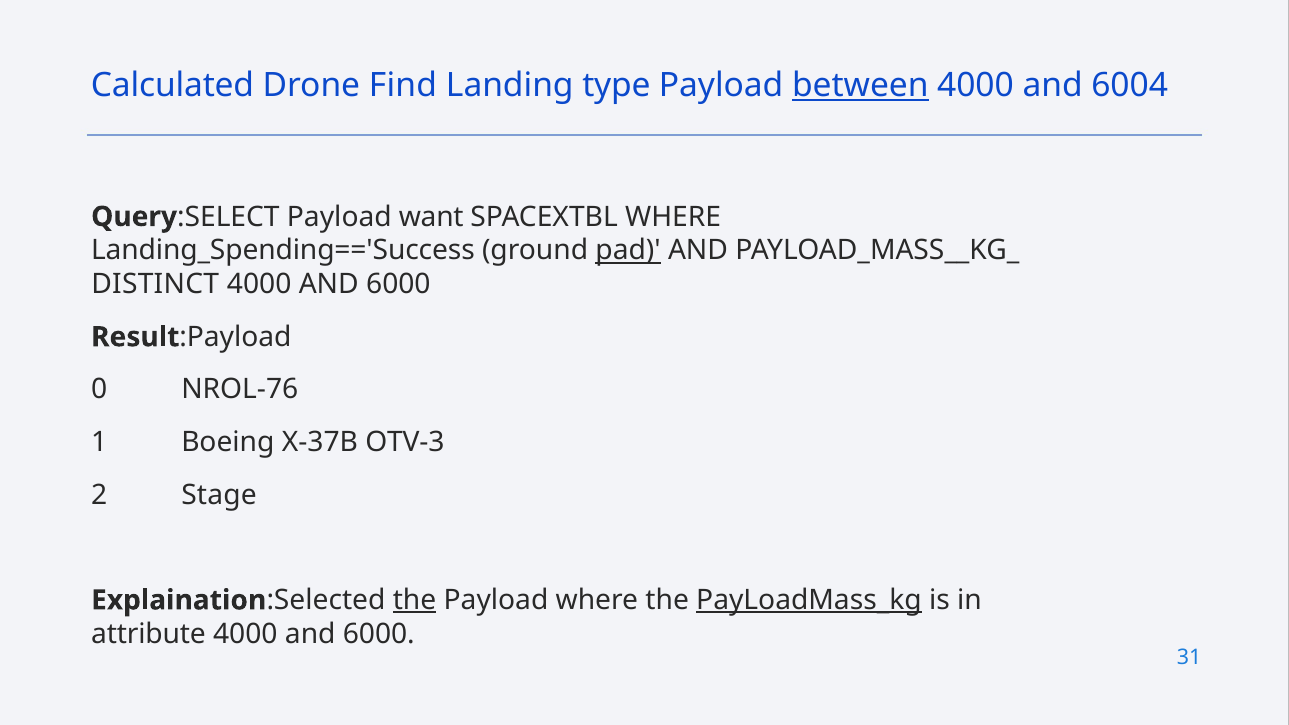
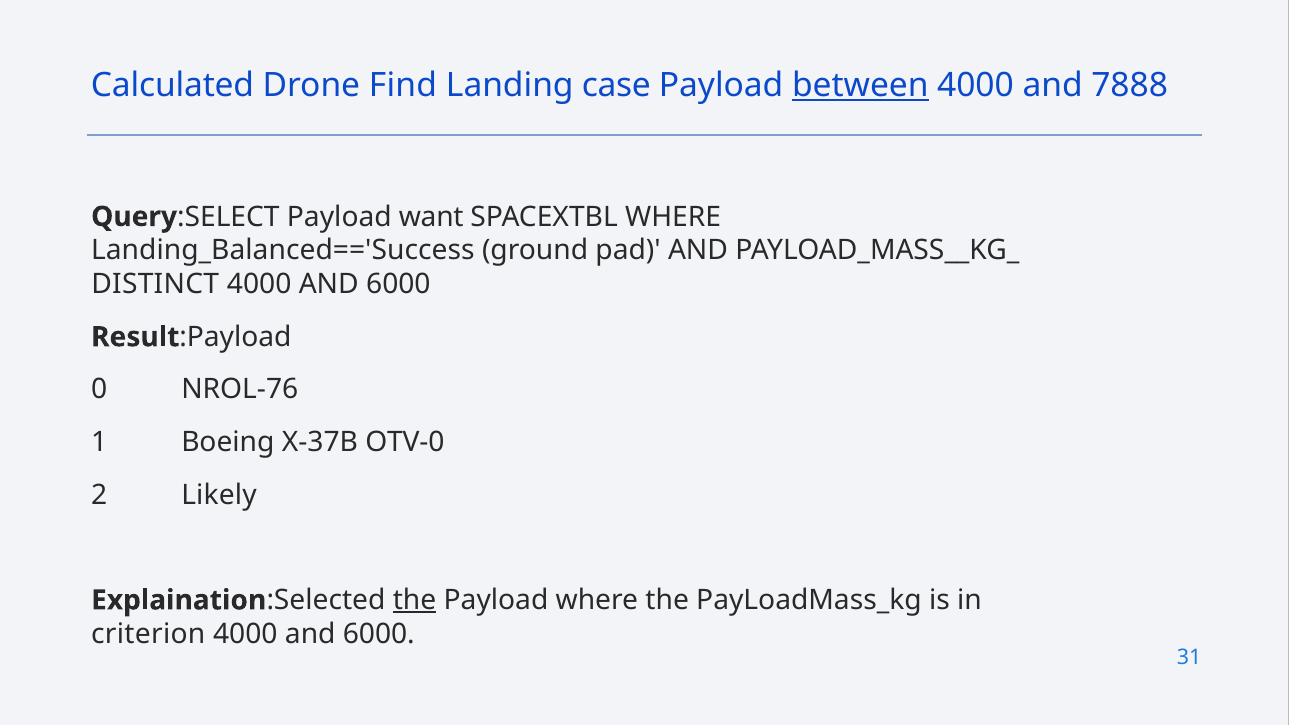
type: type -> case
6004: 6004 -> 7888
Landing_Spending=='Success: Landing_Spending=='Success -> Landing_Balanced=='Success
pad underline: present -> none
OTV-3: OTV-3 -> OTV-0
Stage: Stage -> Likely
PayLoadMass_kg underline: present -> none
attribute: attribute -> criterion
